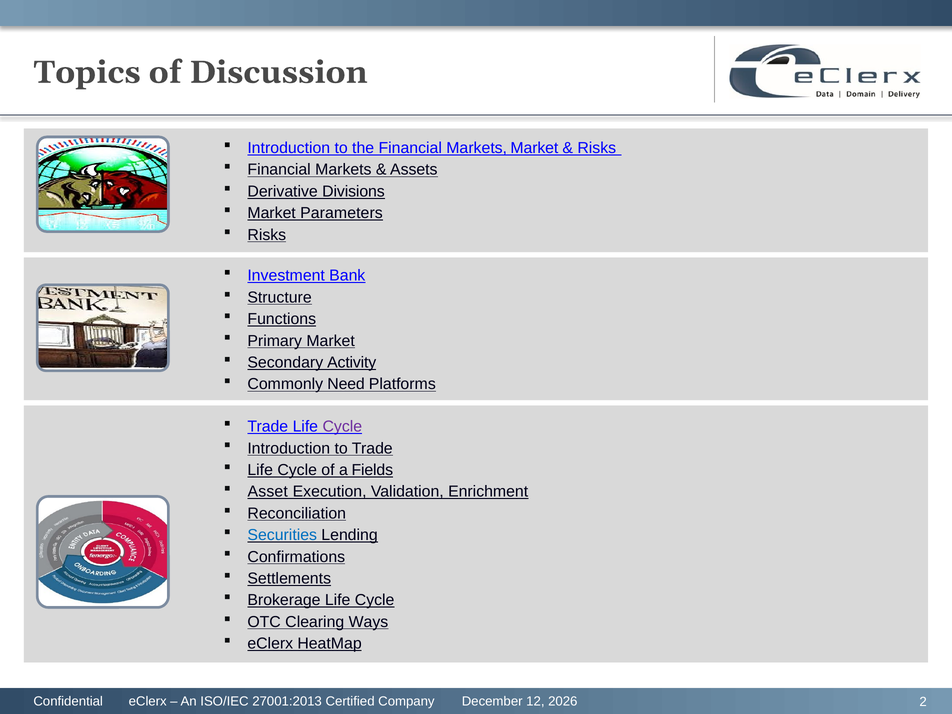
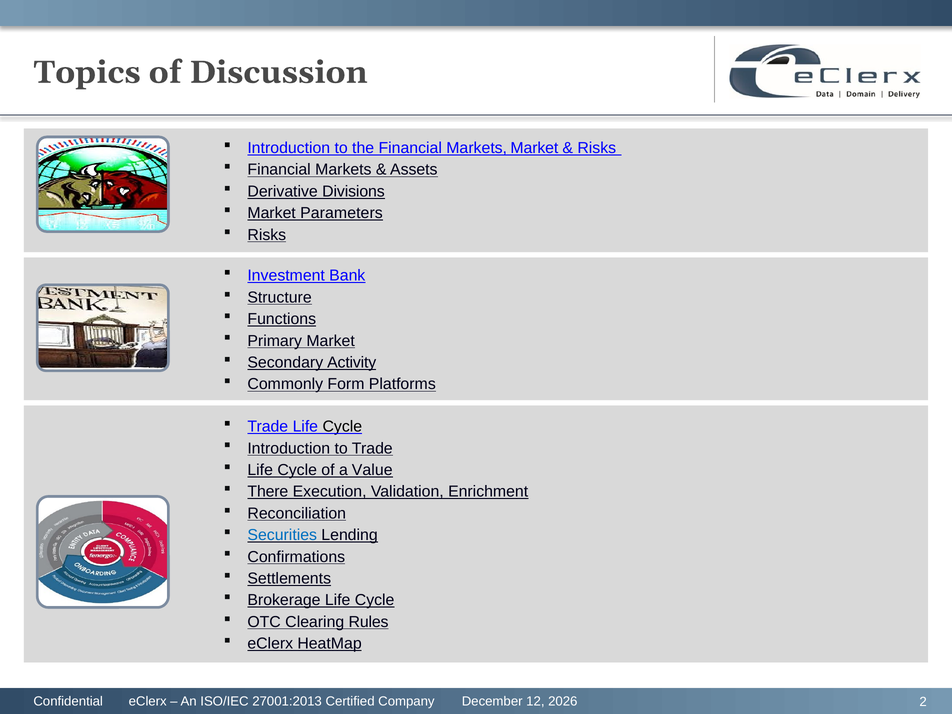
Need: Need -> Form
Cycle at (342, 427) colour: purple -> black
Fields: Fields -> Value
Asset: Asset -> There
Ways: Ways -> Rules
